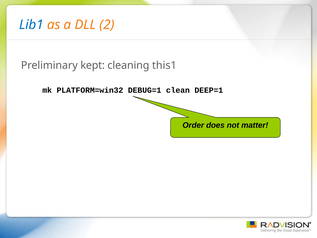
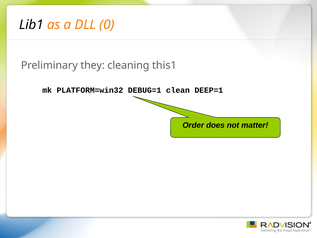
Lib1 colour: blue -> black
2: 2 -> 0
kept: kept -> they
